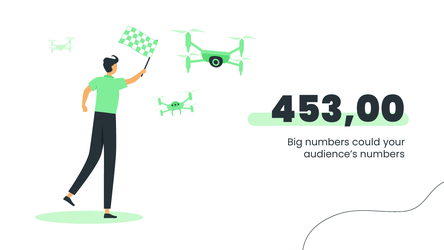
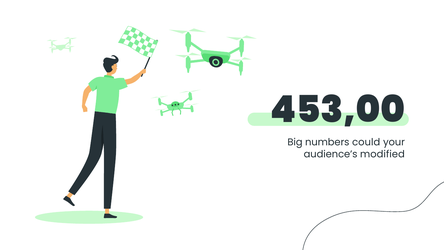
audience’s numbers: numbers -> modified
